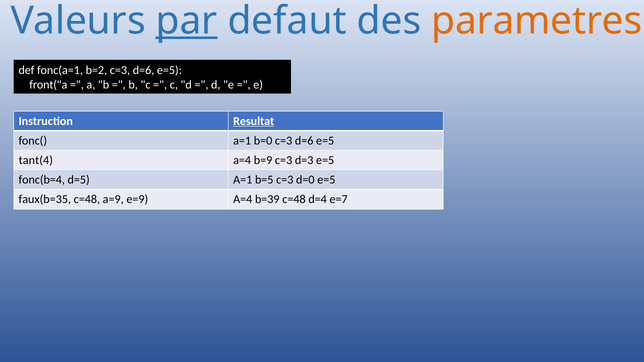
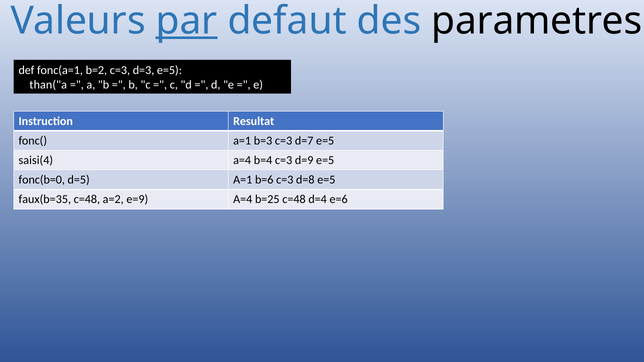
parametres colour: orange -> black
b=2 c=3 d=6: d=6 -> d=3
front("a: front("a -> than("a
Resultat underline: present -> none
b=0: b=0 -> b=3
d=6 at (304, 141): d=6 -> d=7
tant(4: tant(4 -> saisi(4
b=9: b=9 -> b=4
d=3: d=3 -> d=9
fonc(b=4: fonc(b=4 -> fonc(b=0
b=5: b=5 -> b=6
d=0: d=0 -> d=8
a=9: a=9 -> a=2
b=39: b=39 -> b=25
e=7: e=7 -> e=6
